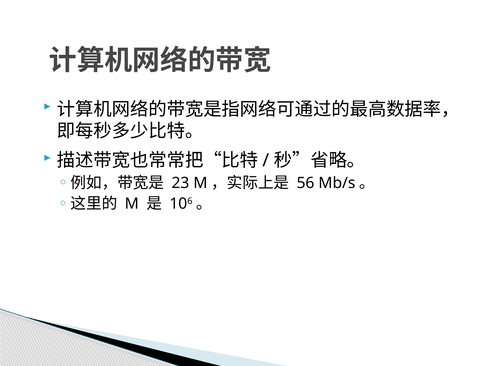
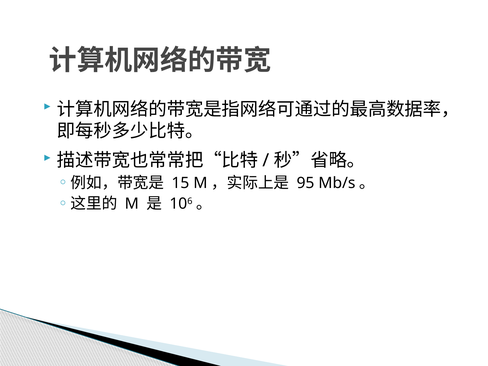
23: 23 -> 15
56: 56 -> 95
